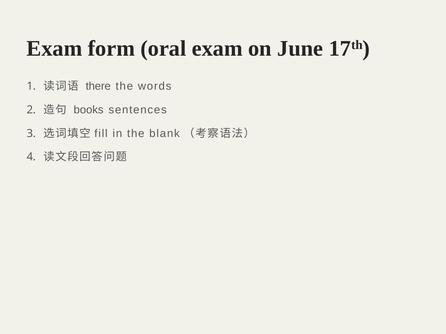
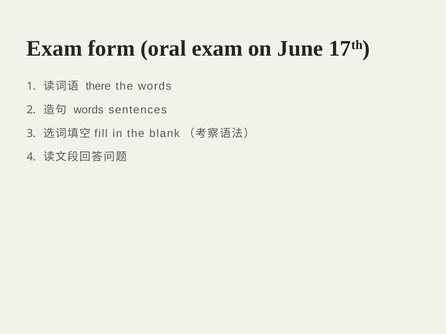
books at (89, 110): books -> words
